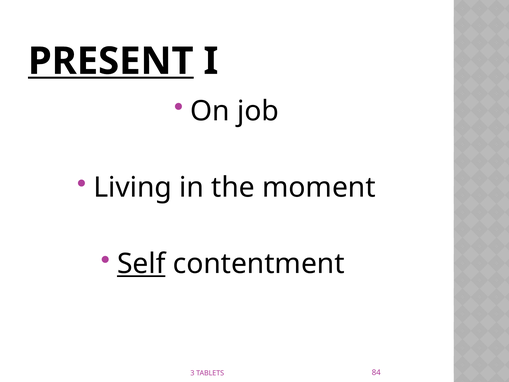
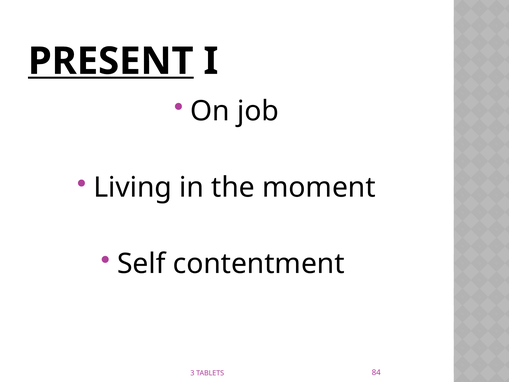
Self underline: present -> none
